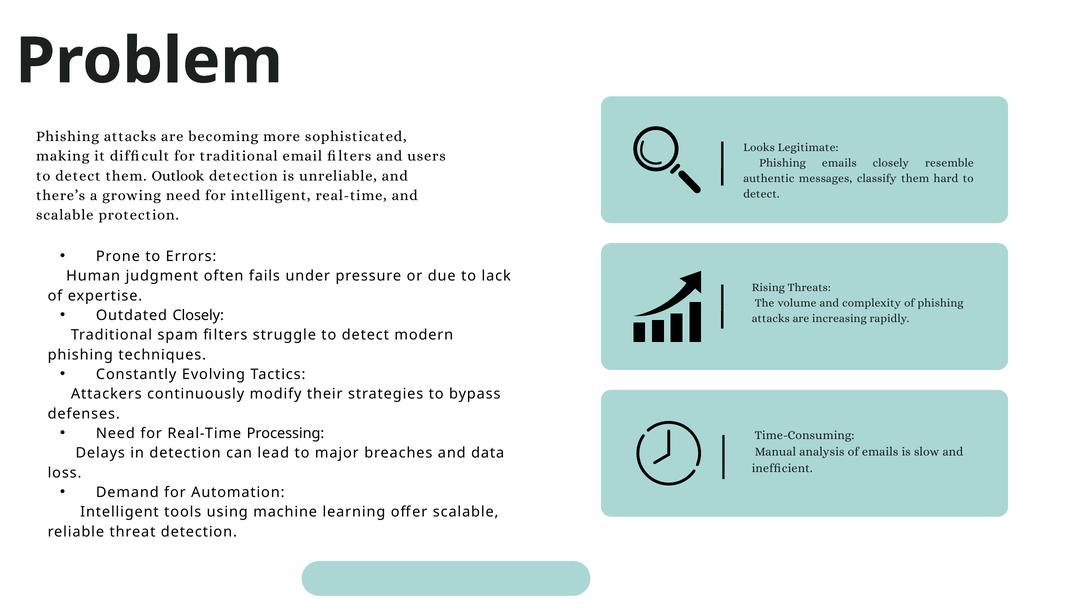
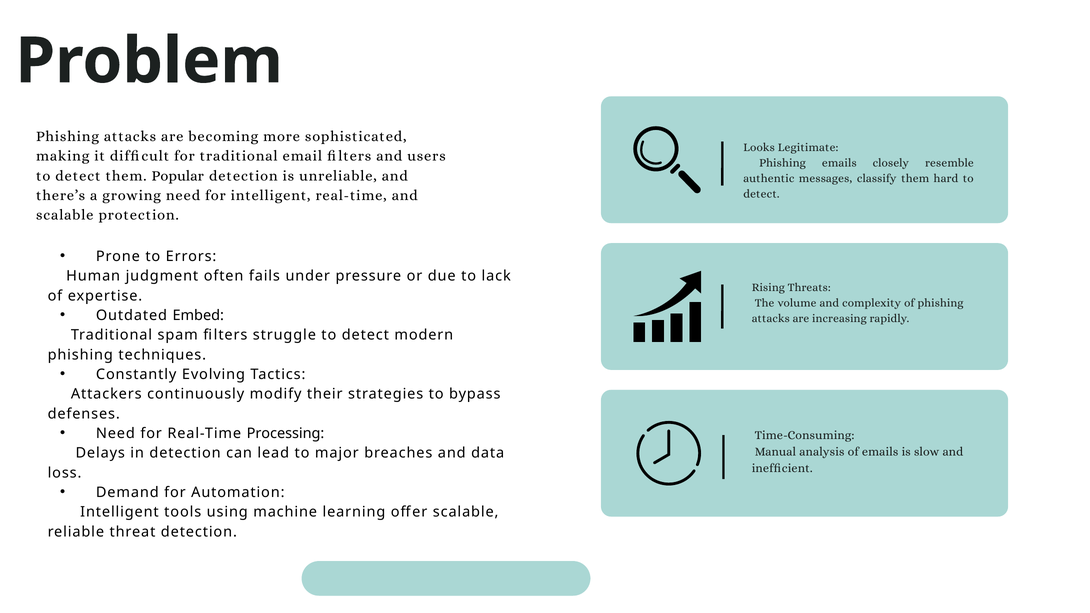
Outlook: Outlook -> Popular
Outdated Closely: Closely -> Embed
